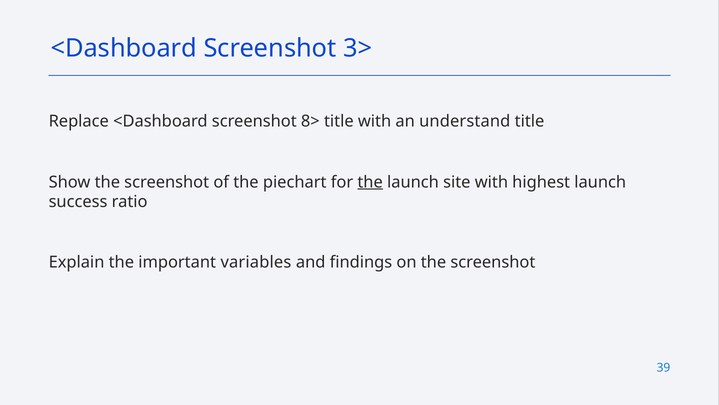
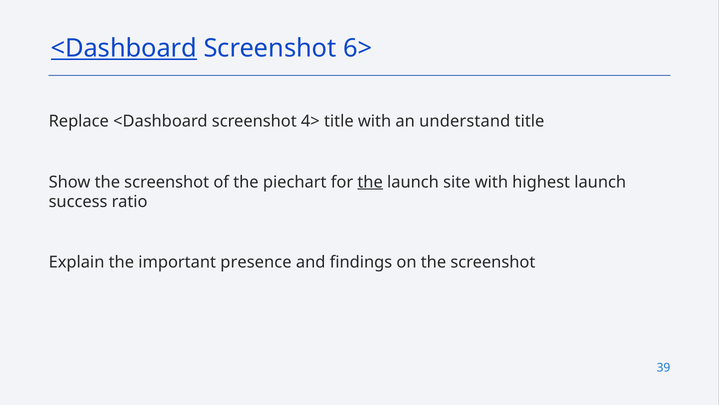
<Dashboard at (124, 48) underline: none -> present
3>: 3> -> 6>
8>: 8> -> 4>
variables: variables -> presence
